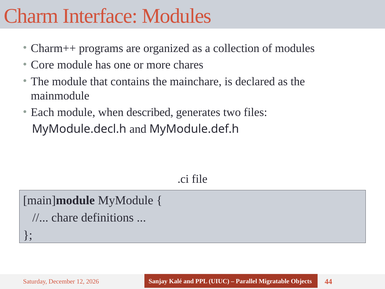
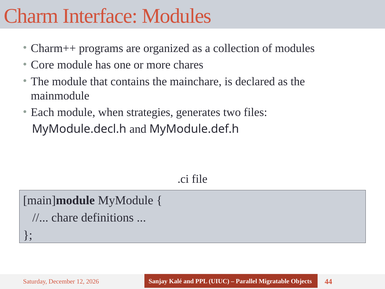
described: described -> strategies
